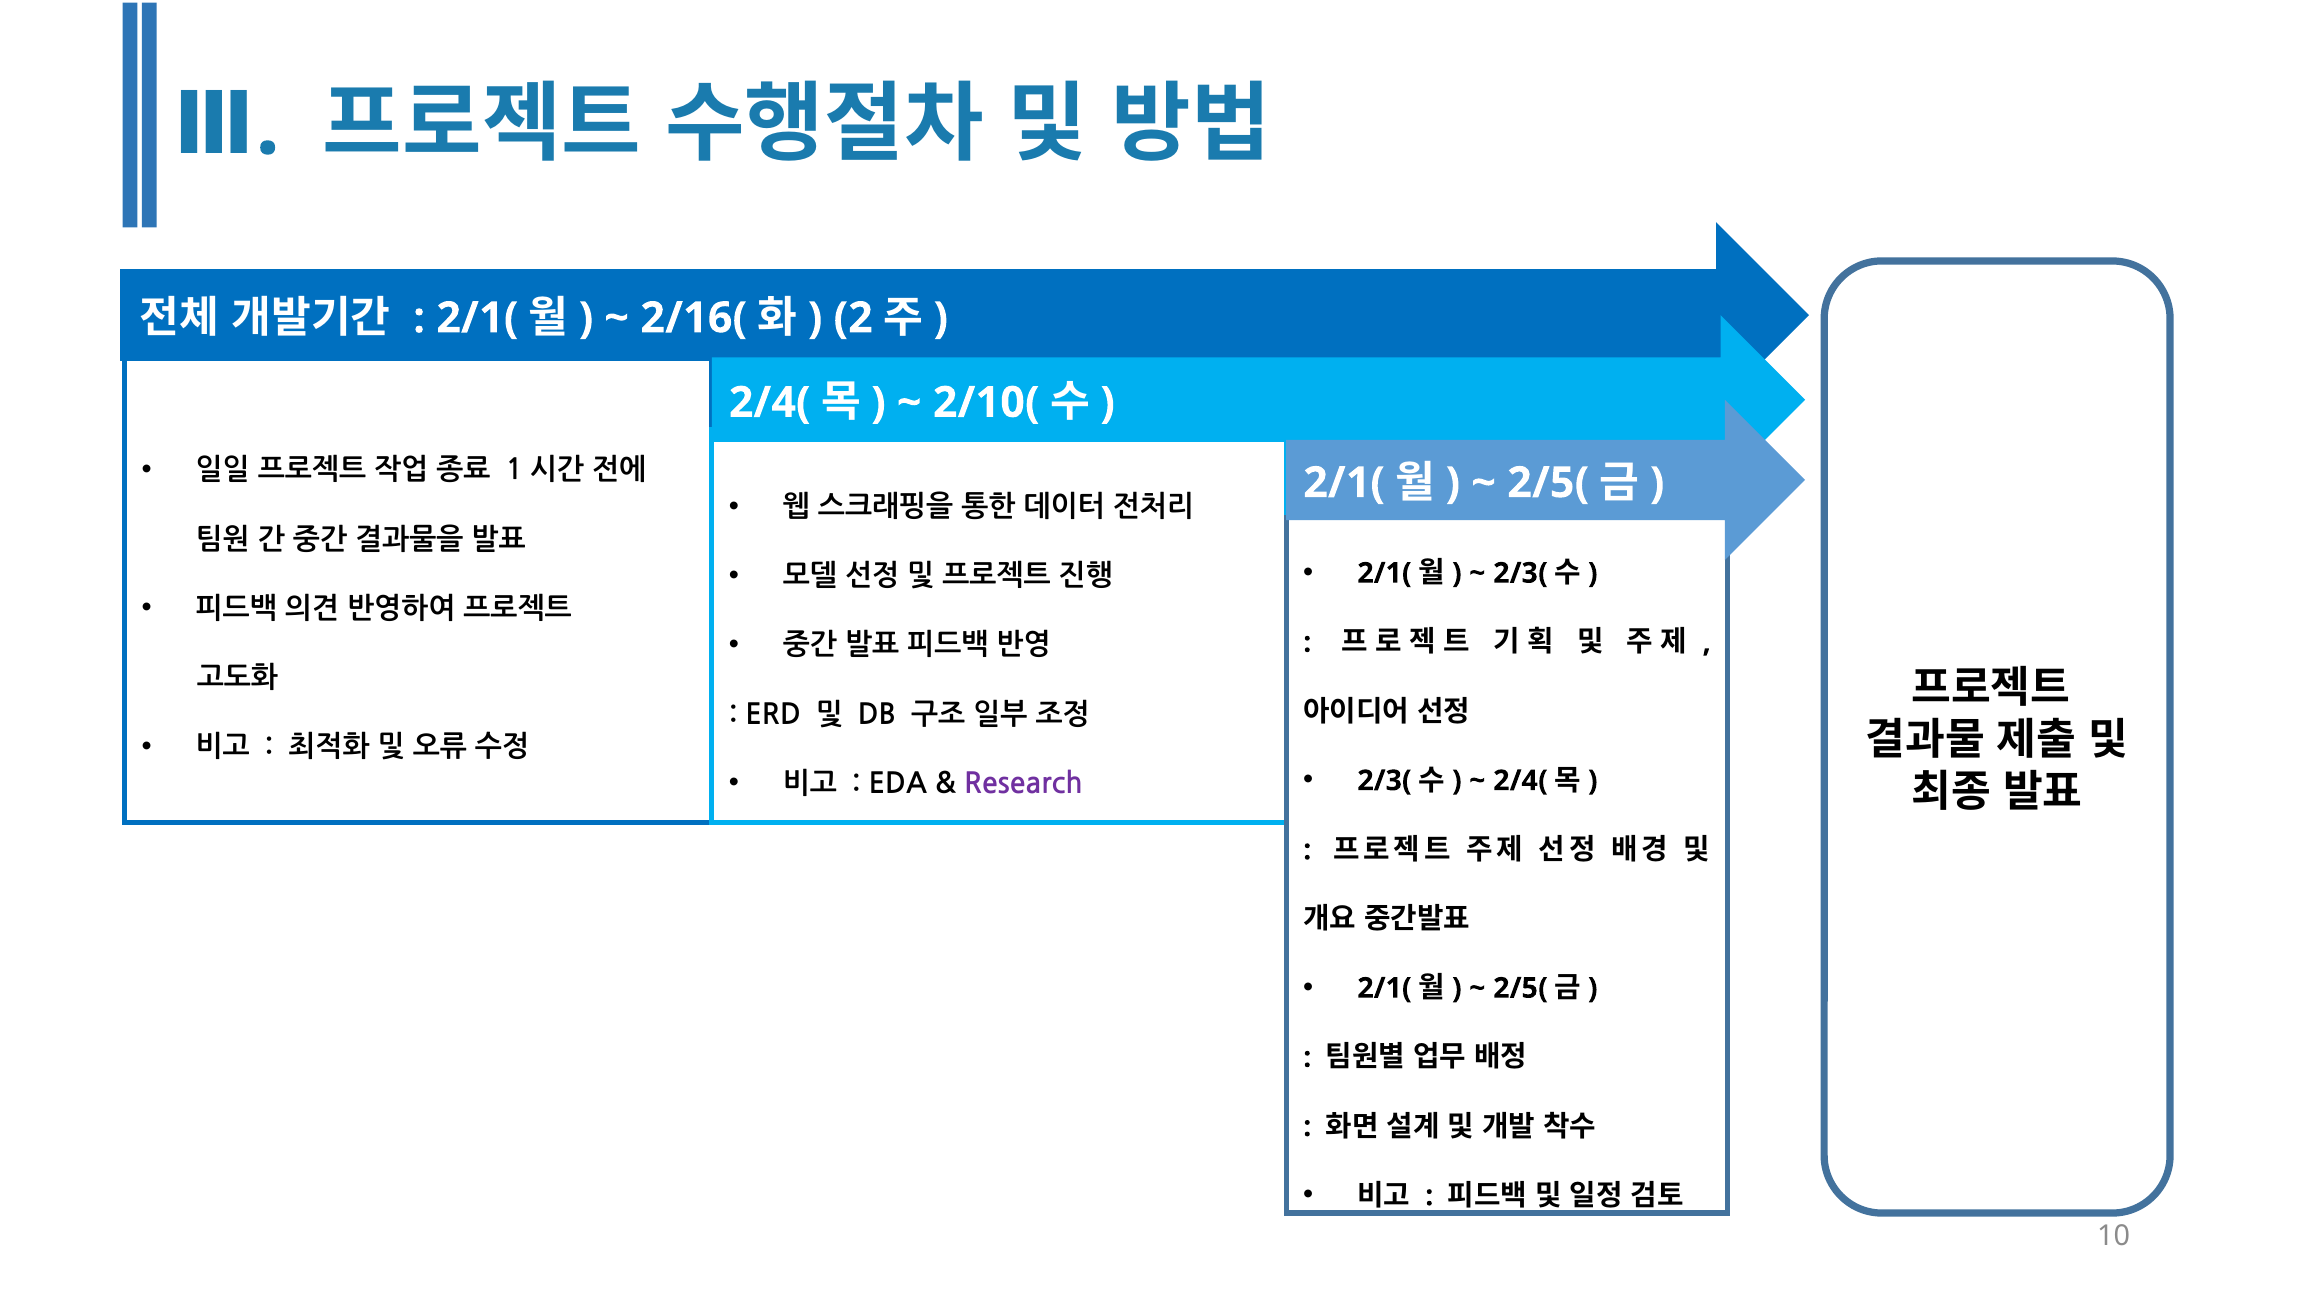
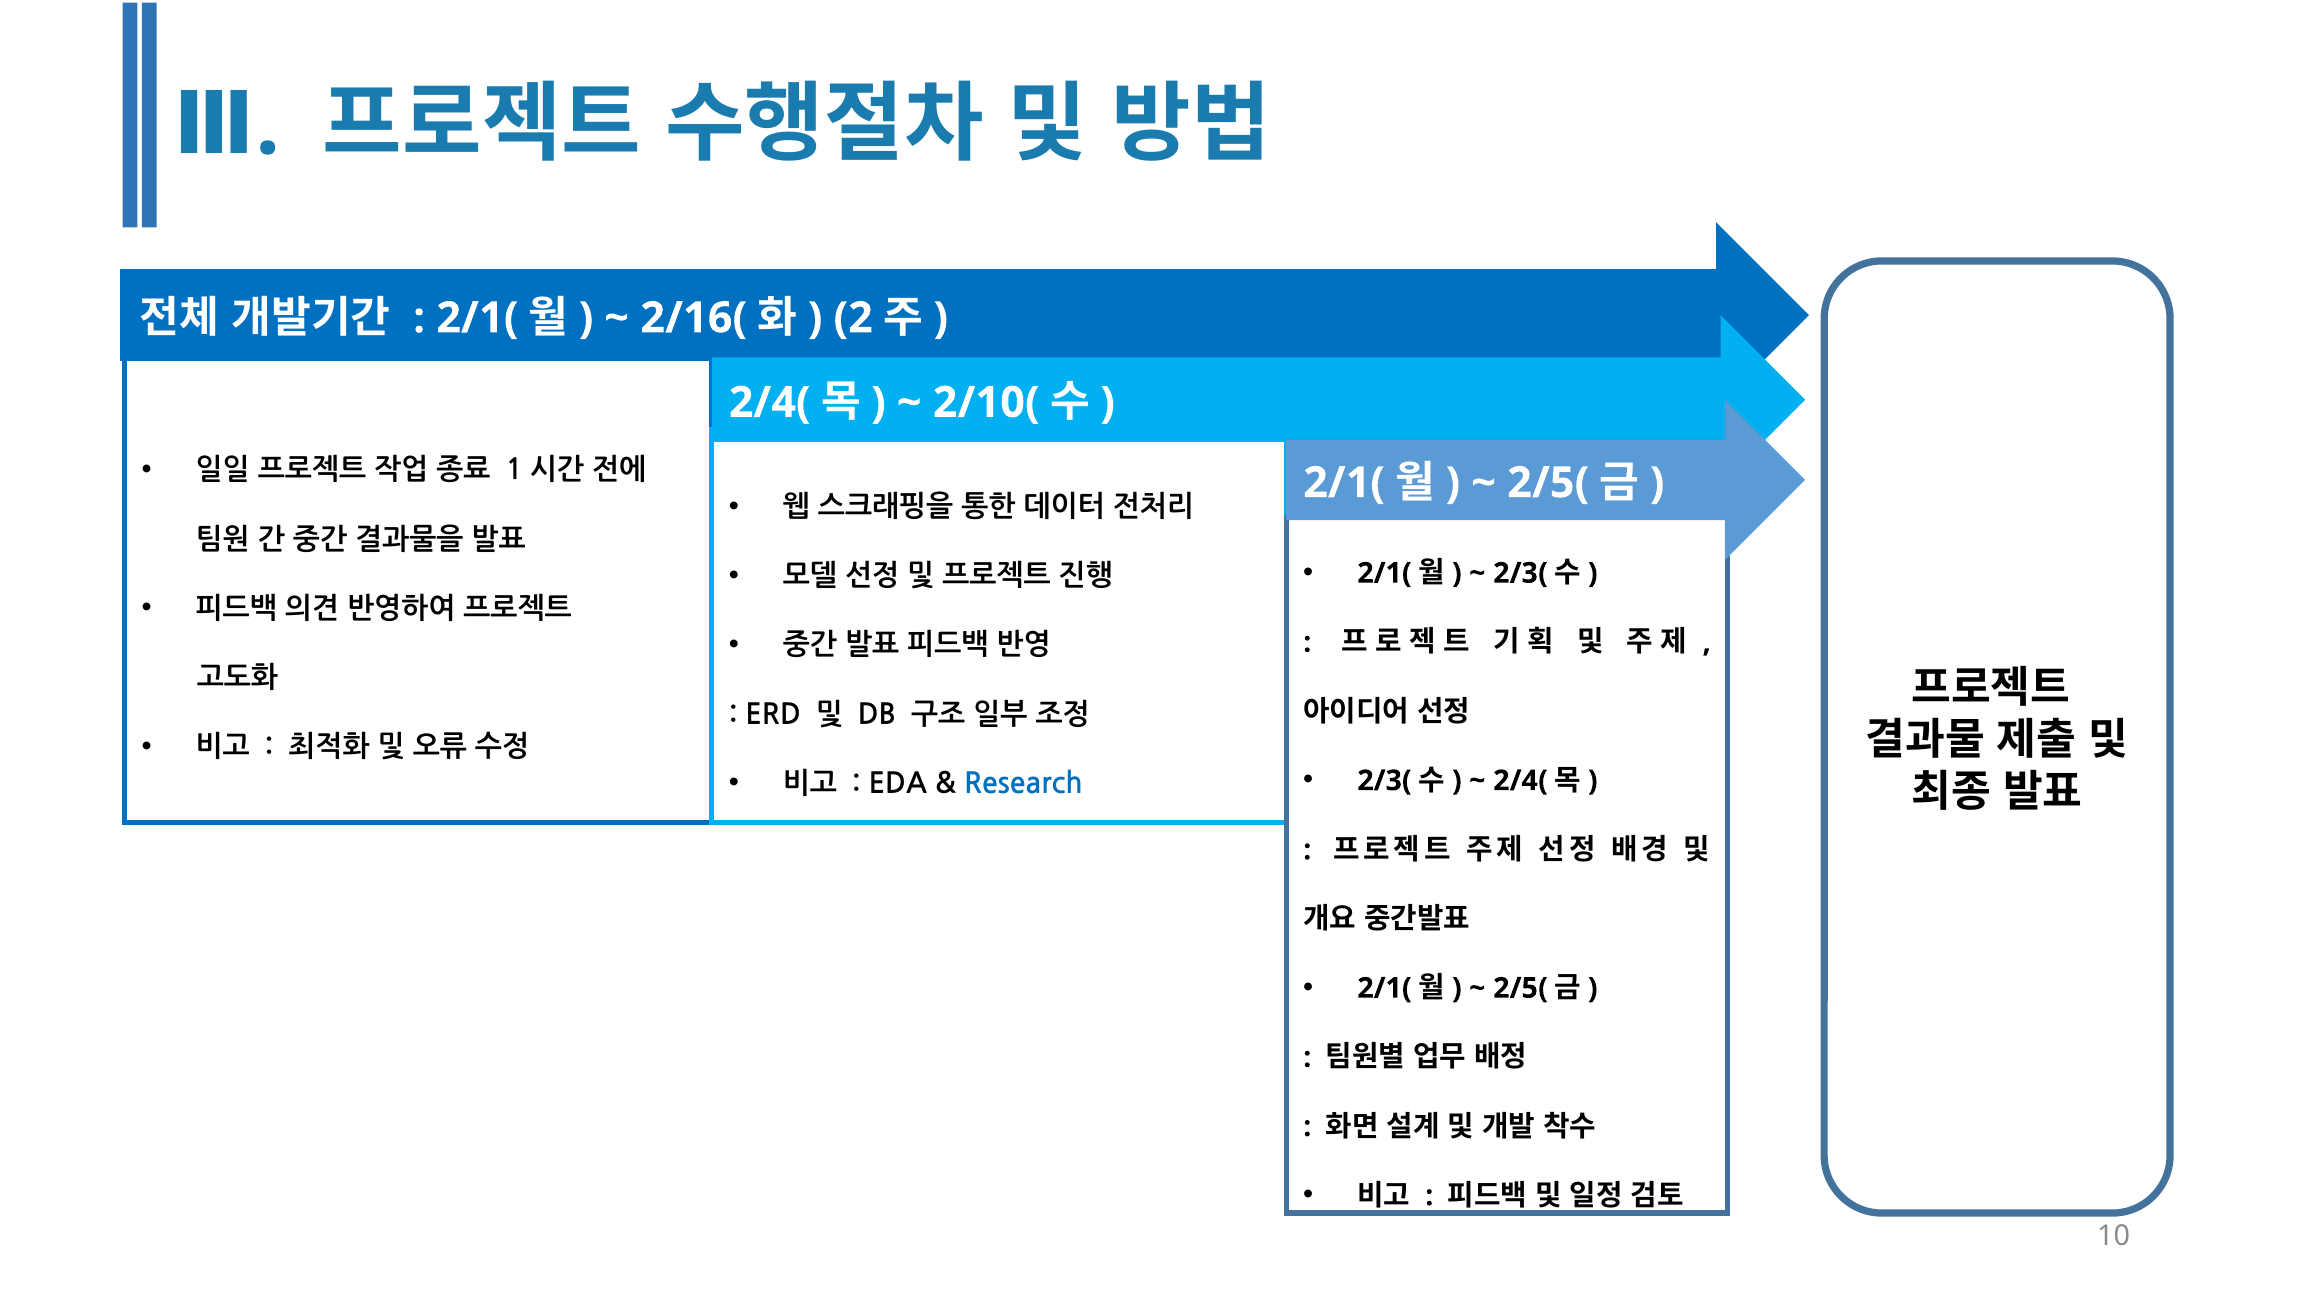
Research colour: purple -> blue
